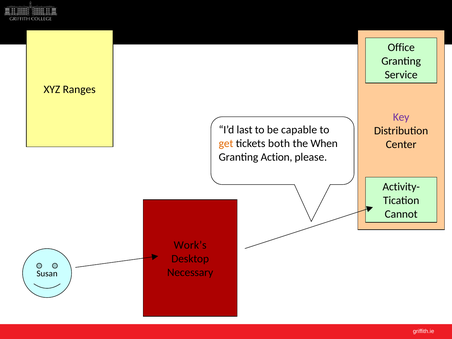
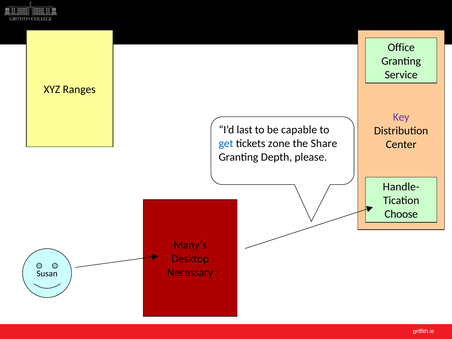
get colour: orange -> blue
both: both -> zone
When: When -> Share
Action: Action -> Depth
Activity-: Activity- -> Handle-
Cannot: Cannot -> Choose
Work’s: Work’s -> Many’s
